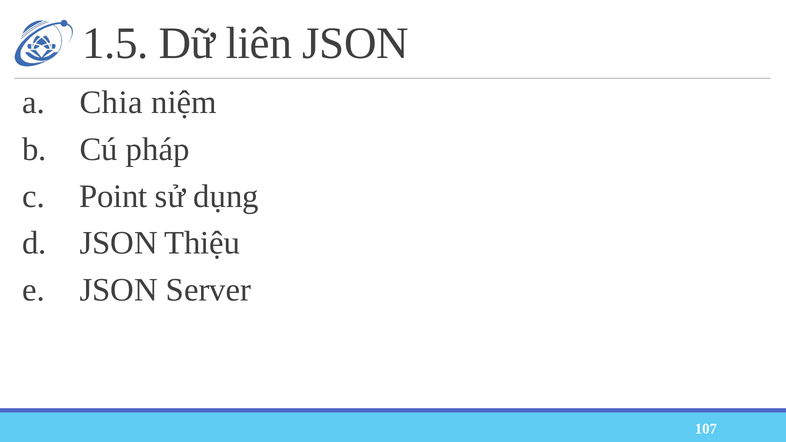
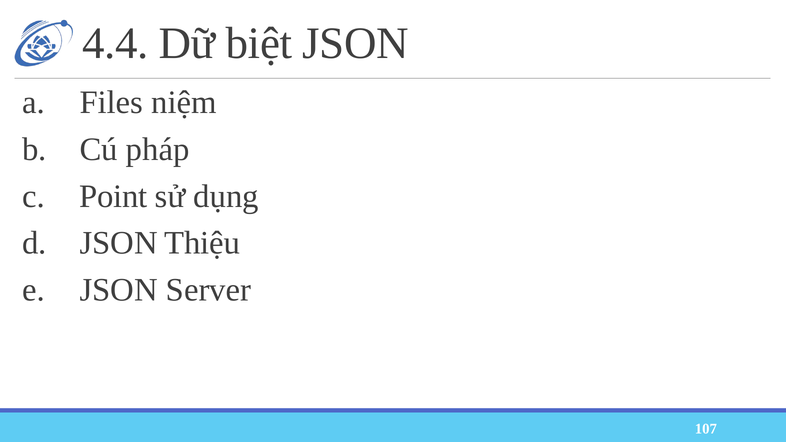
1.5: 1.5 -> 4.4
liên: liên -> biệt
Chia: Chia -> Files
